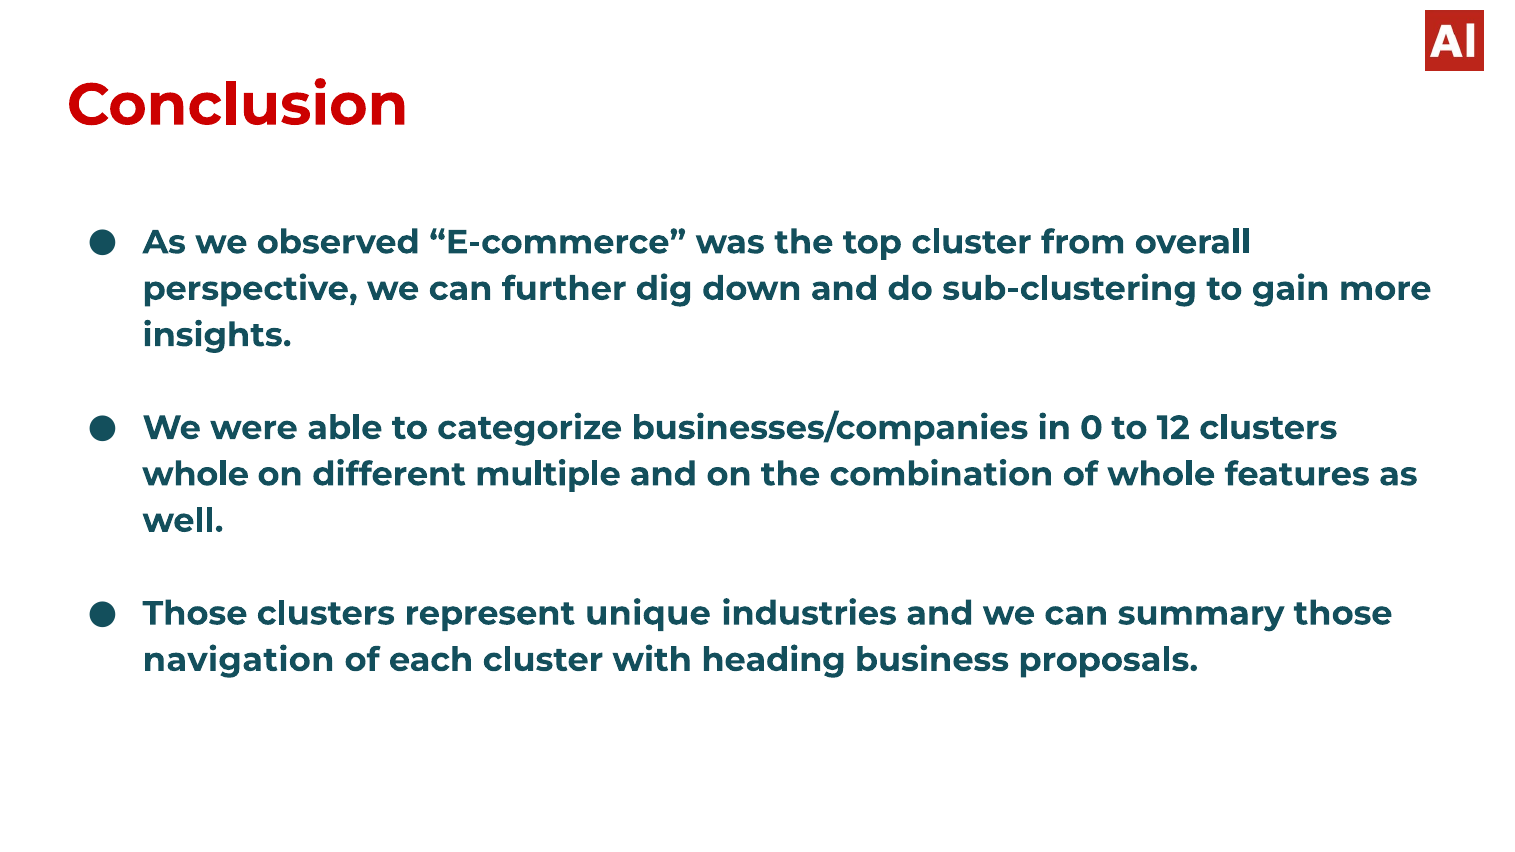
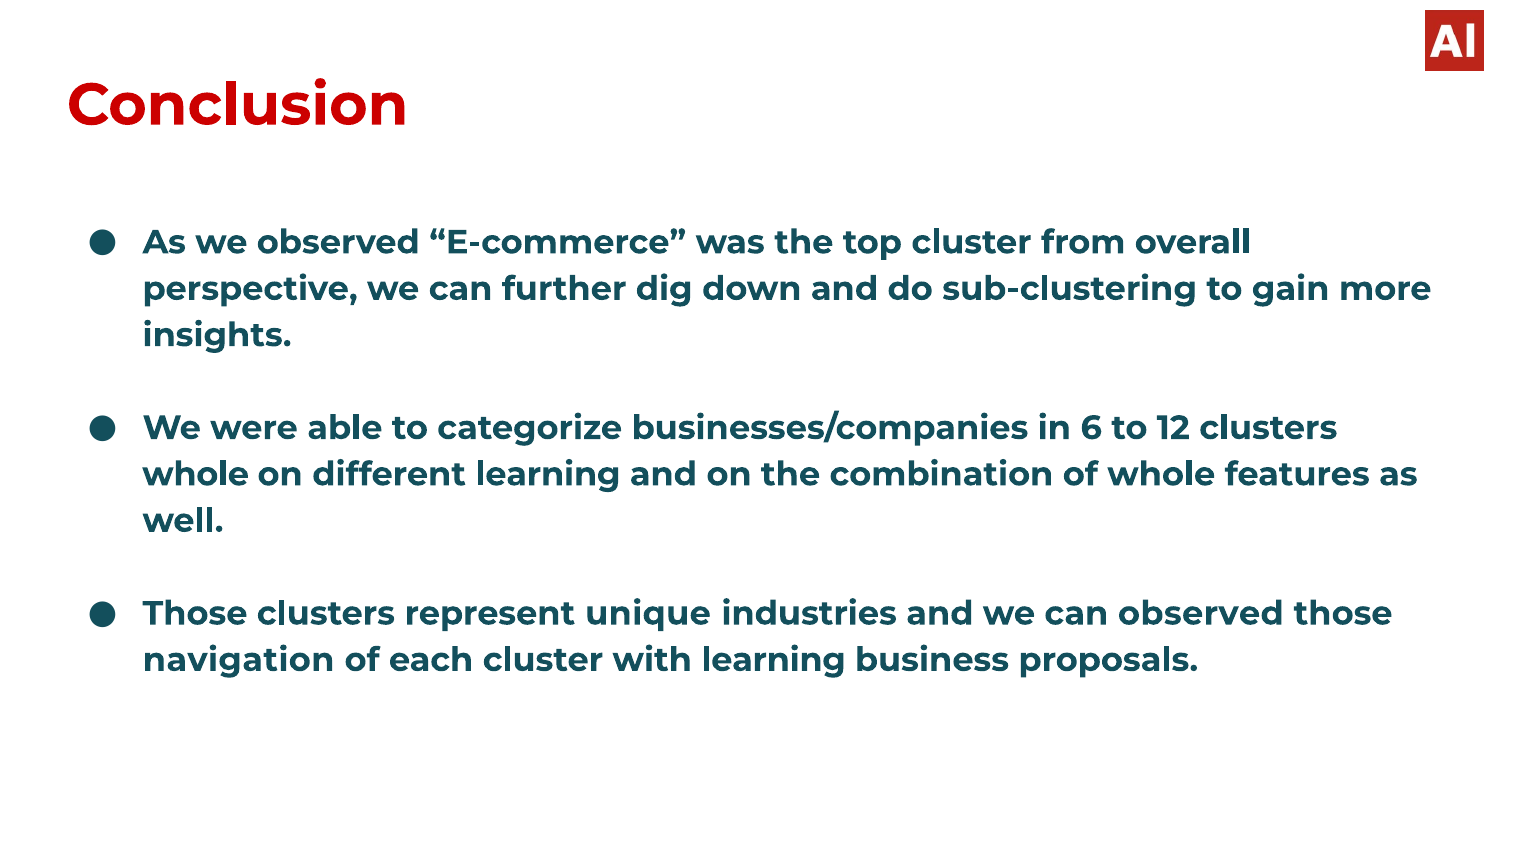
0: 0 -> 6
different multiple: multiple -> learning
can summary: summary -> observed
with heading: heading -> learning
